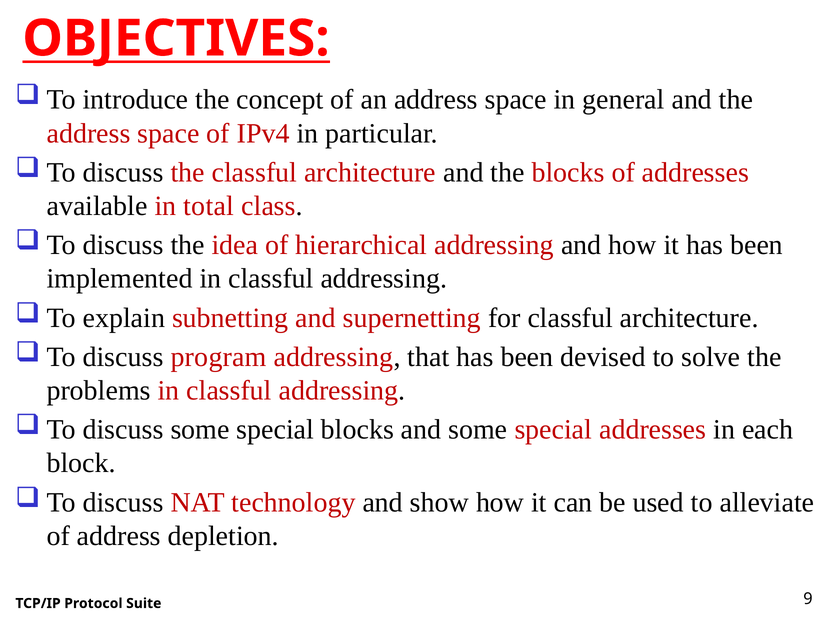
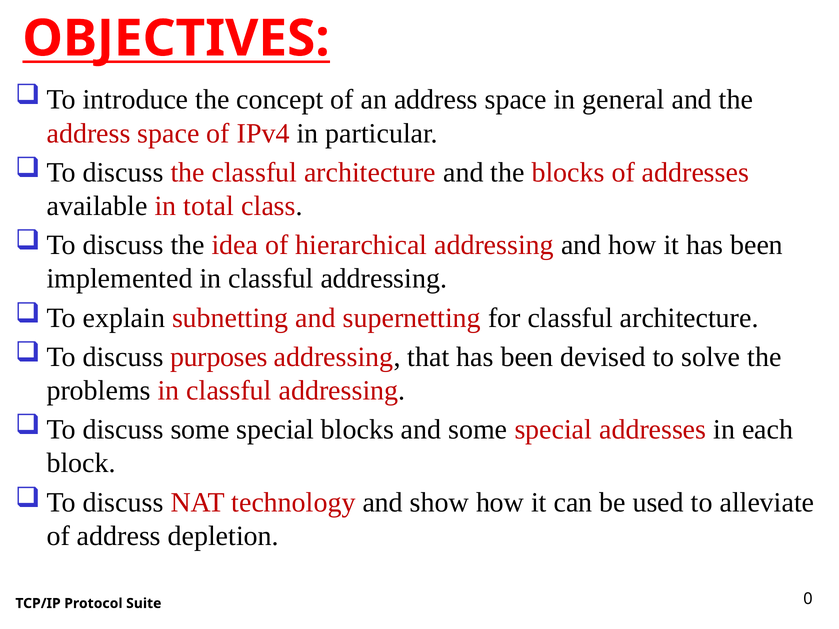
program: program -> purposes
9: 9 -> 0
